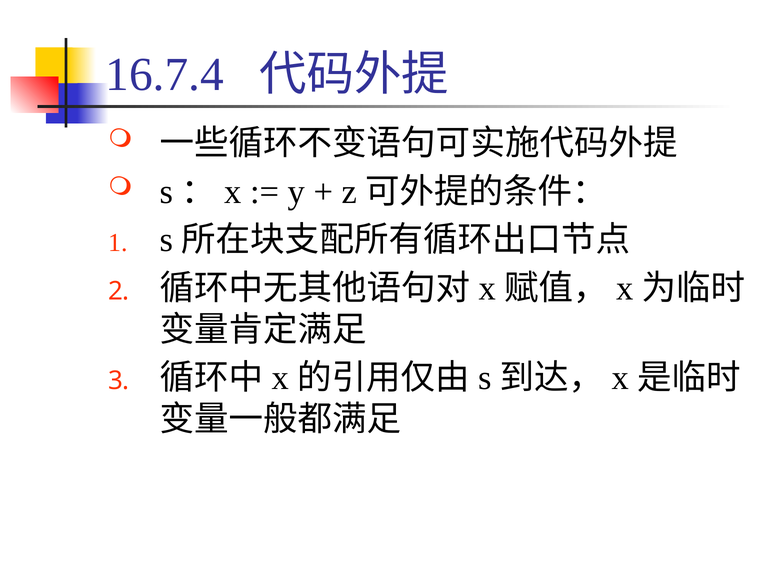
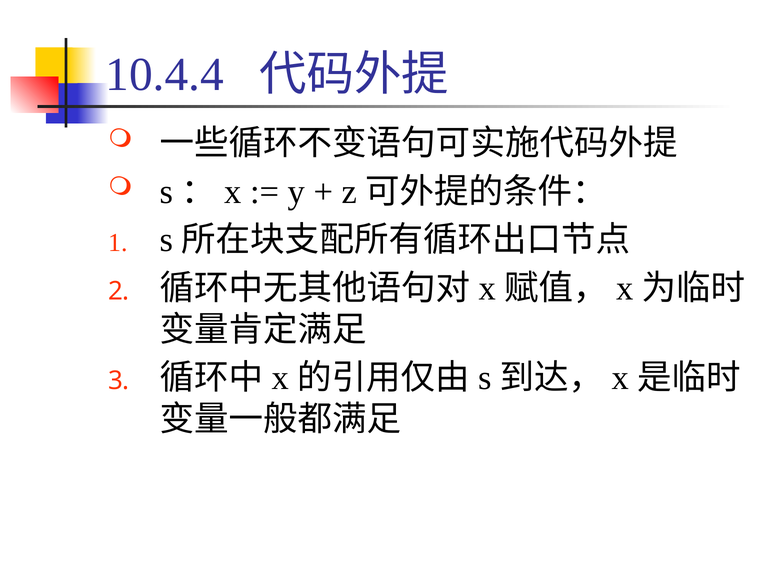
16.7.4: 16.7.4 -> 10.4.4
